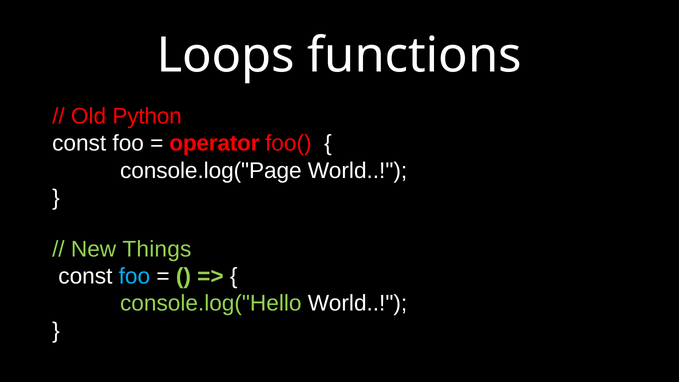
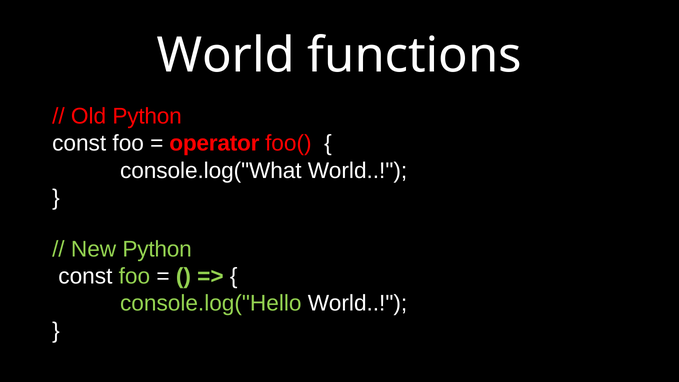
Loops at (226, 56): Loops -> World
console.log("Page: console.log("Page -> console.log("What
New Things: Things -> Python
foo at (134, 276) colour: light blue -> light green
